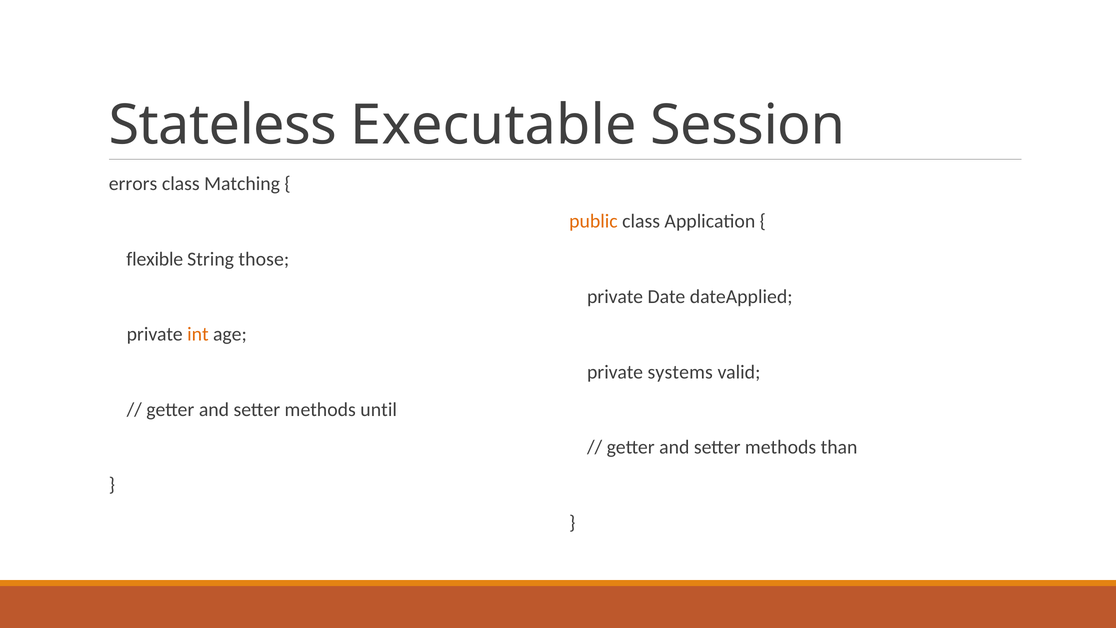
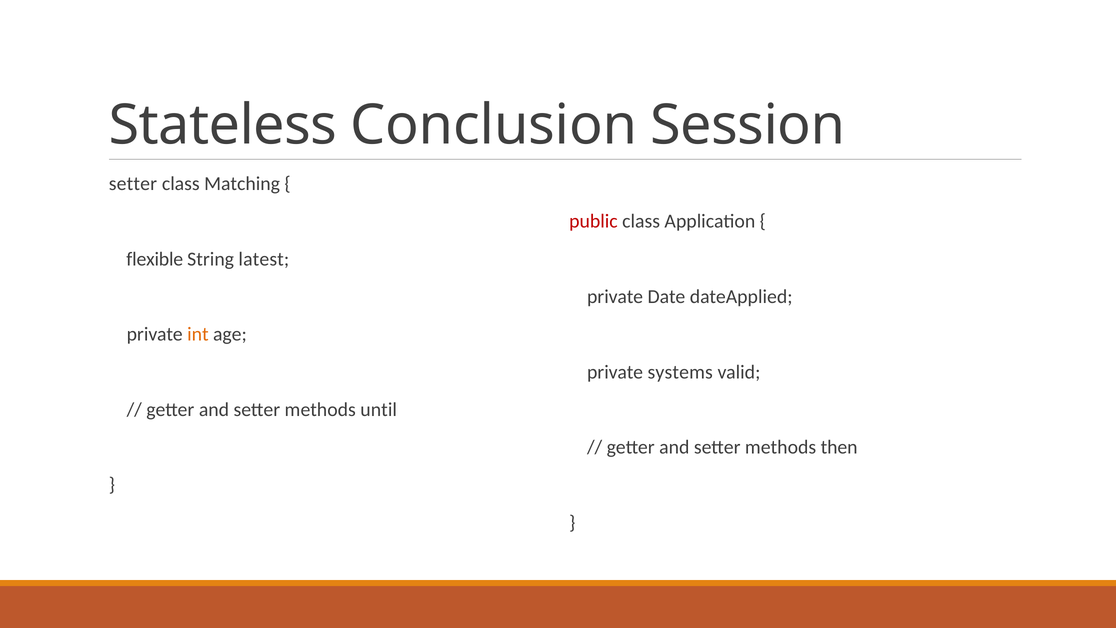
Executable: Executable -> Conclusion
errors at (133, 184): errors -> setter
public colour: orange -> red
those: those -> latest
than: than -> then
